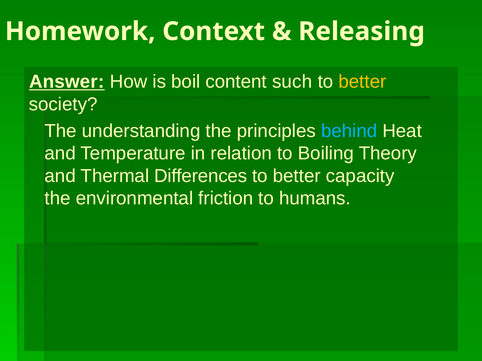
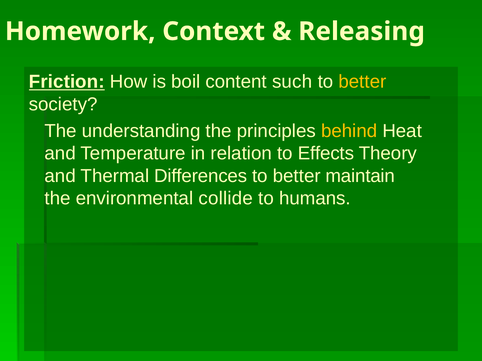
Answer: Answer -> Friction
behind colour: light blue -> yellow
Boiling: Boiling -> Effects
capacity: capacity -> maintain
friction: friction -> collide
